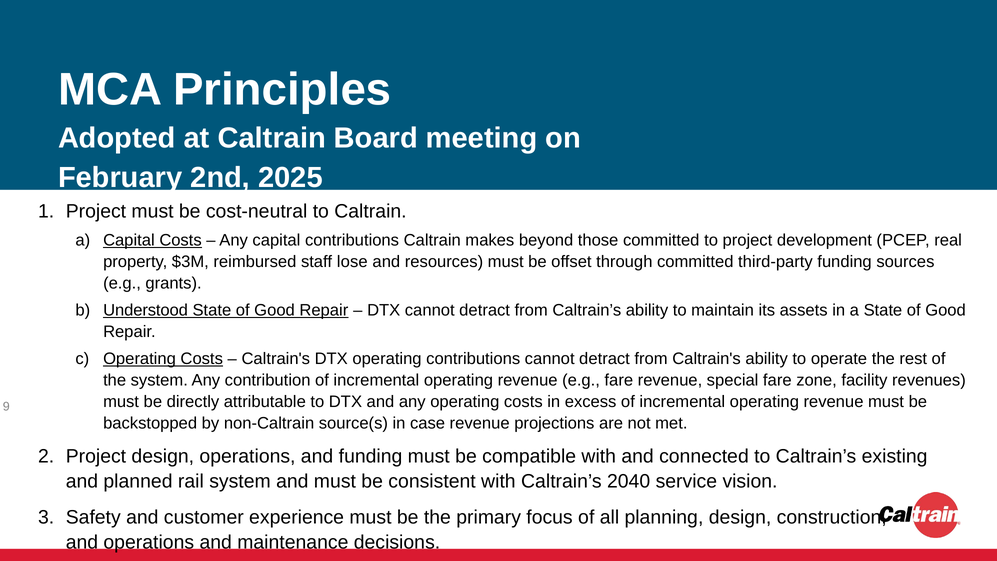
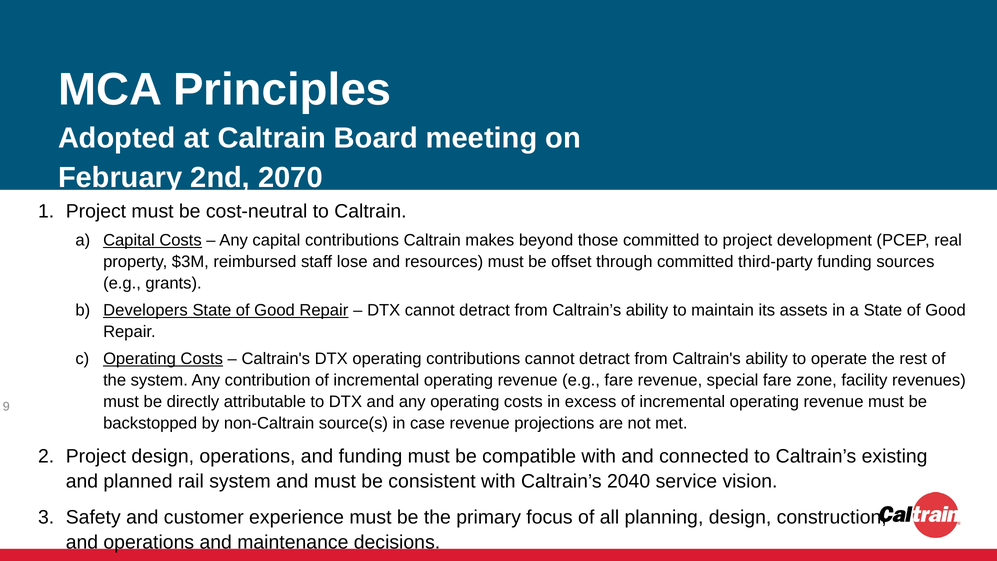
2025: 2025 -> 2070
Understood: Understood -> Developers
